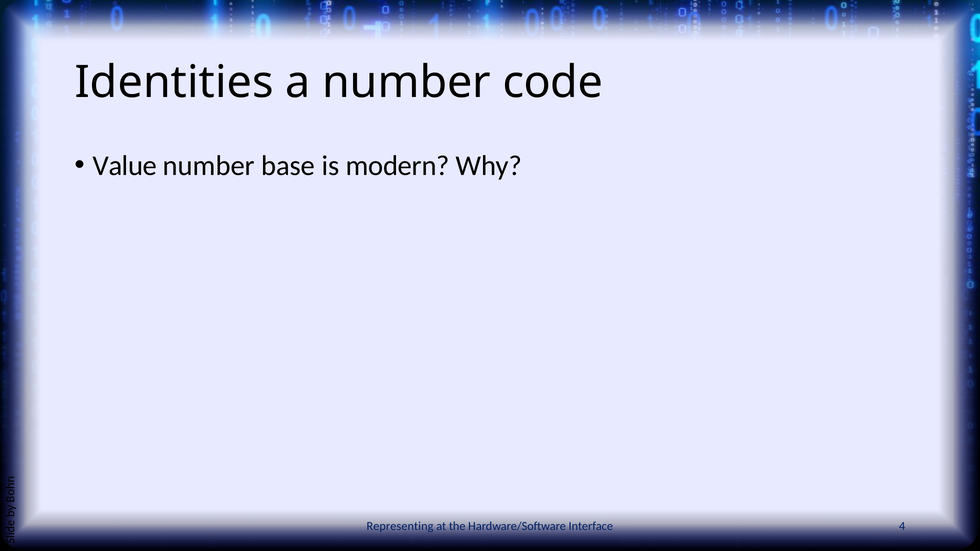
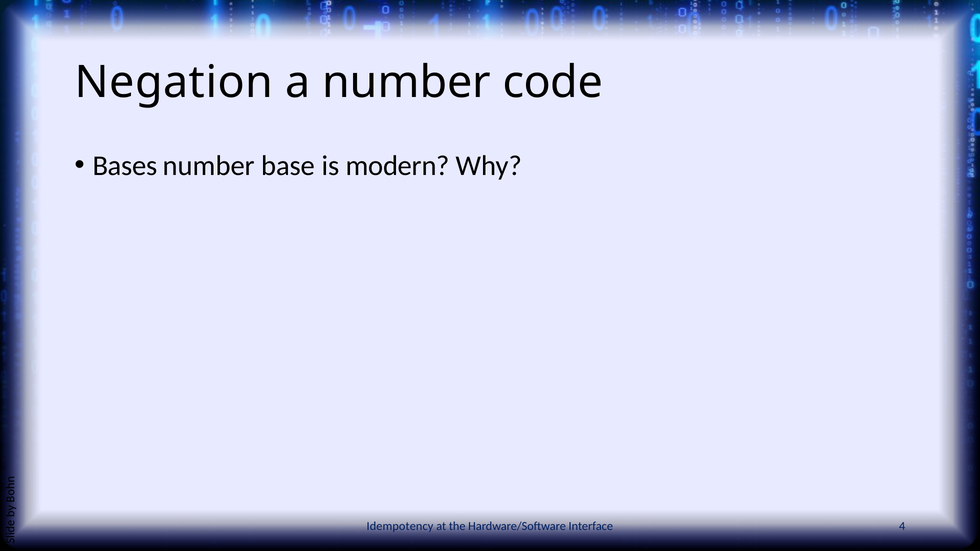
Identities: Identities -> Negation
Value: Value -> Bases
Representing: Representing -> Idempotency
